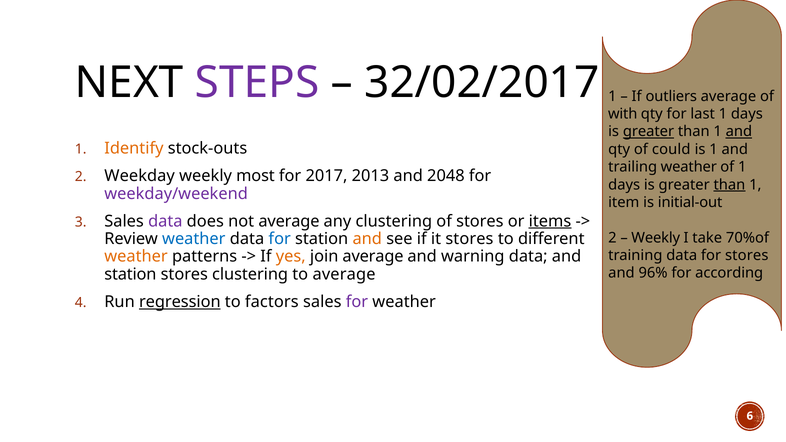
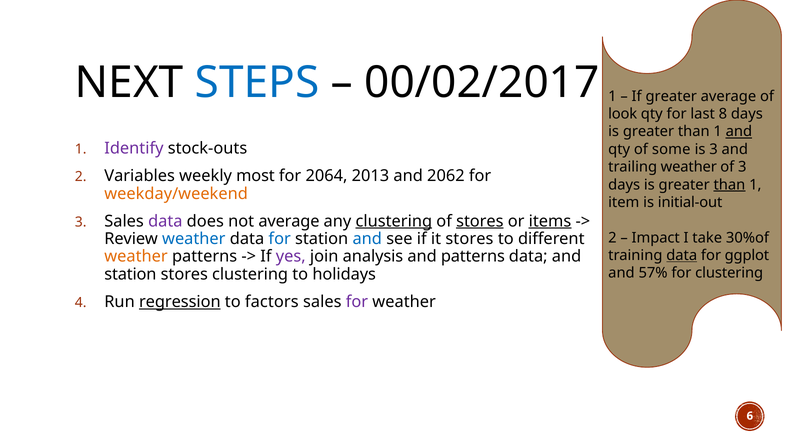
STEPS colour: purple -> blue
32/02/2017: 32/02/2017 -> 00/02/2017
If outliers: outliers -> greater
with: with -> look
last 1: 1 -> 8
greater at (648, 132) underline: present -> none
could: could -> some
is 1: 1 -> 3
Identify colour: orange -> purple
of 1: 1 -> 3
Weekday: Weekday -> Variables
2017: 2017 -> 2064
2048: 2048 -> 2062
weekday/weekend colour: purple -> orange
clustering at (394, 221) underline: none -> present
stores at (480, 221) underline: none -> present
Weekly at (656, 238): Weekly -> Impact
70%of: 70%of -> 30%of
and at (367, 239) colour: orange -> blue
data at (682, 255) underline: none -> present
for stores: stores -> ggplot
yes colour: orange -> purple
join average: average -> analysis
and warning: warning -> patterns
96%: 96% -> 57%
for according: according -> clustering
to average: average -> holidays
